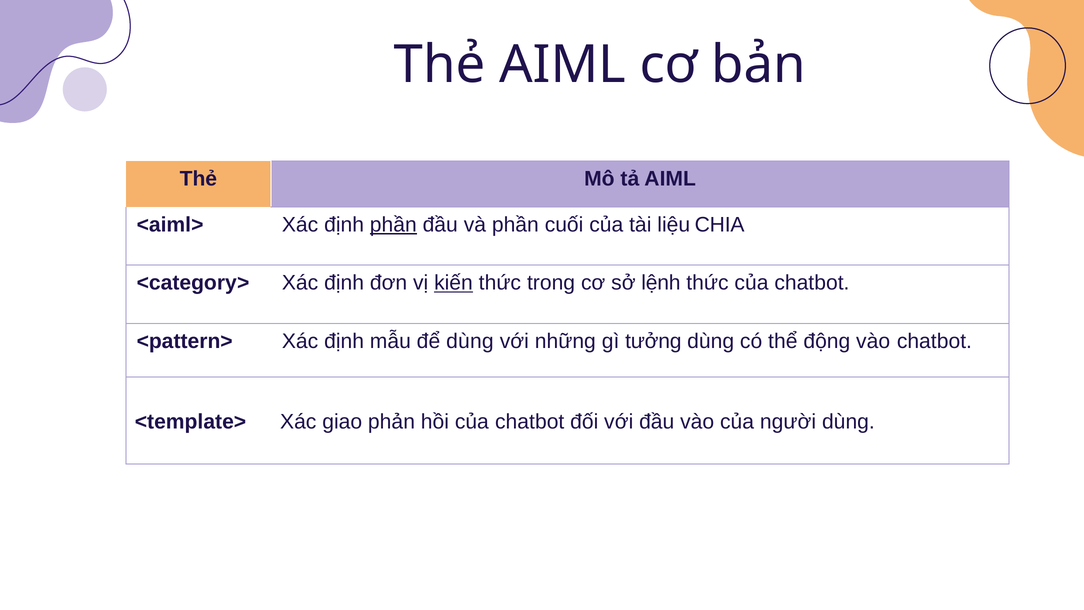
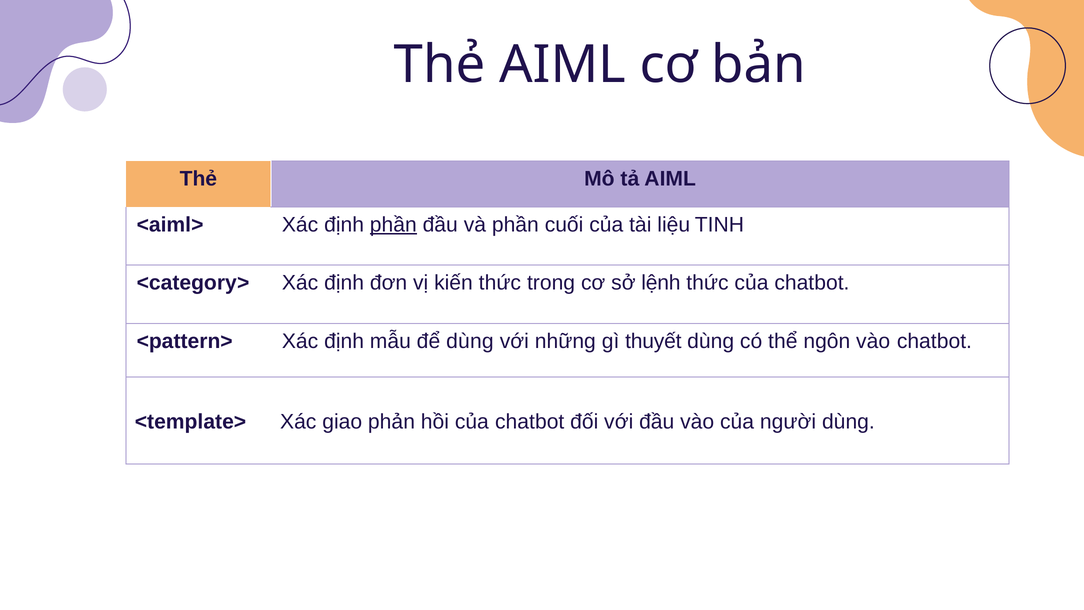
CHIA: CHIA -> TINH
kiến underline: present -> none
tưởng: tưởng -> thuyết
động: động -> ngôn
